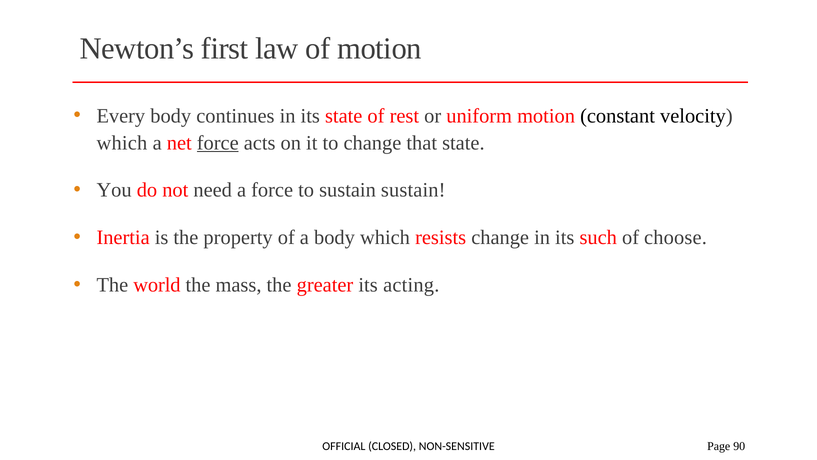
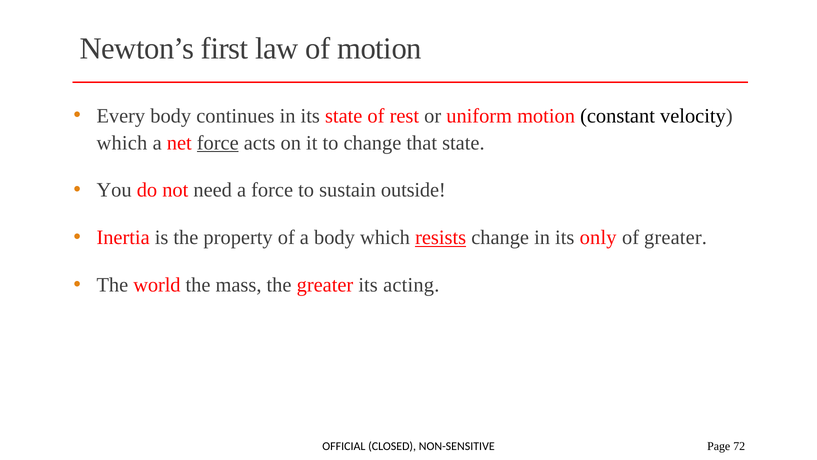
sustain sustain: sustain -> outside
resists underline: none -> present
such: such -> only
of choose: choose -> greater
90: 90 -> 72
